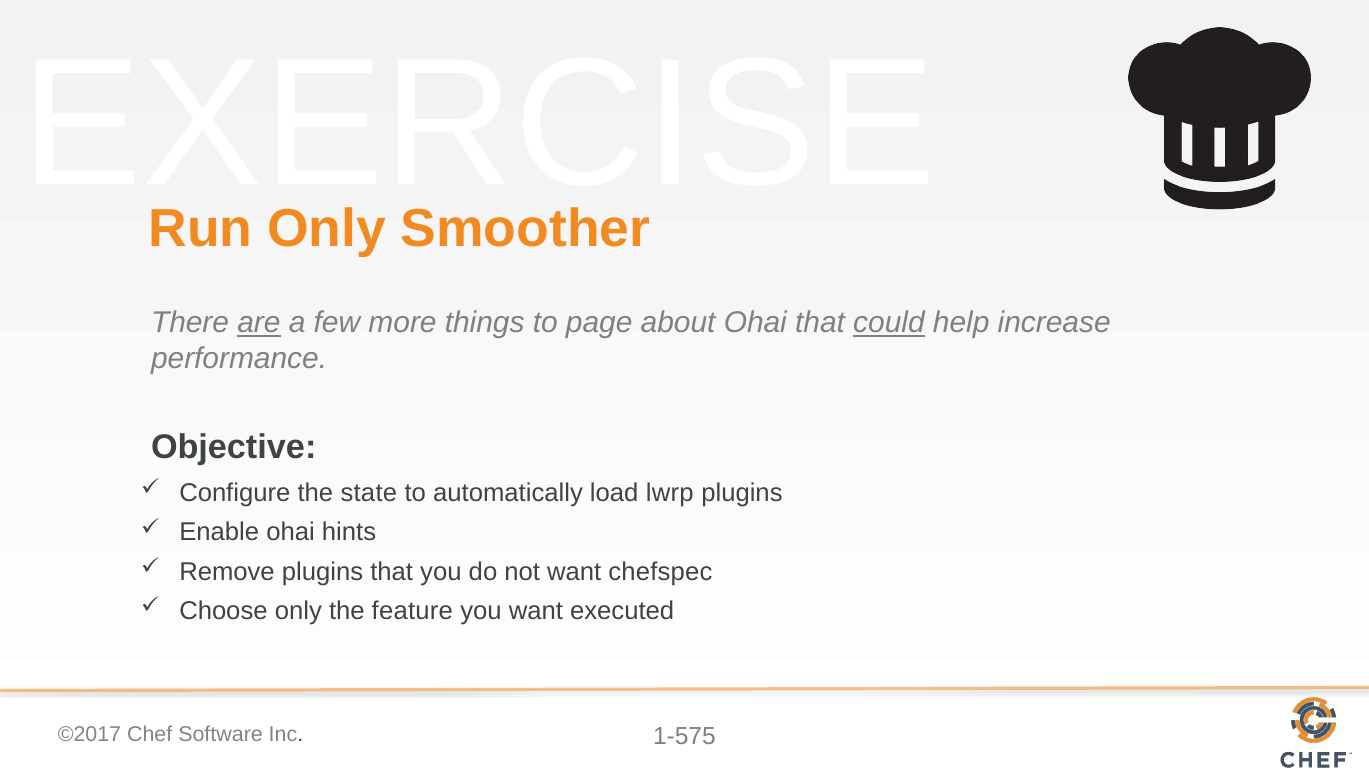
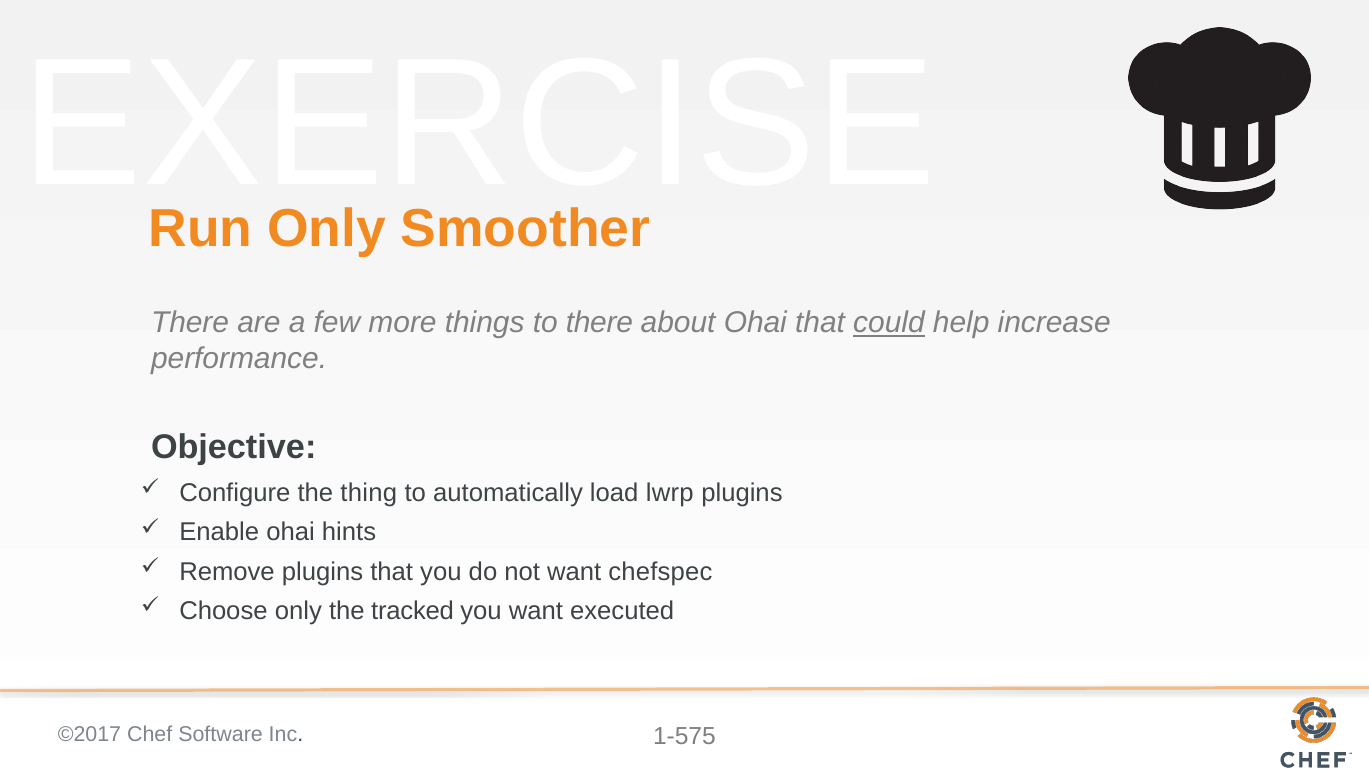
are underline: present -> none
to page: page -> there
state: state -> thing
feature: feature -> tracked
